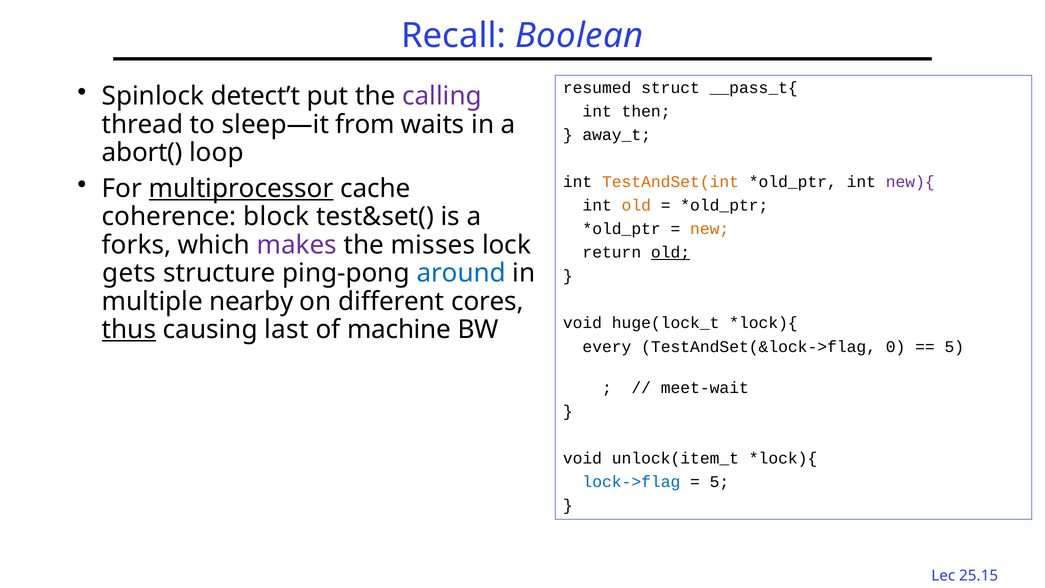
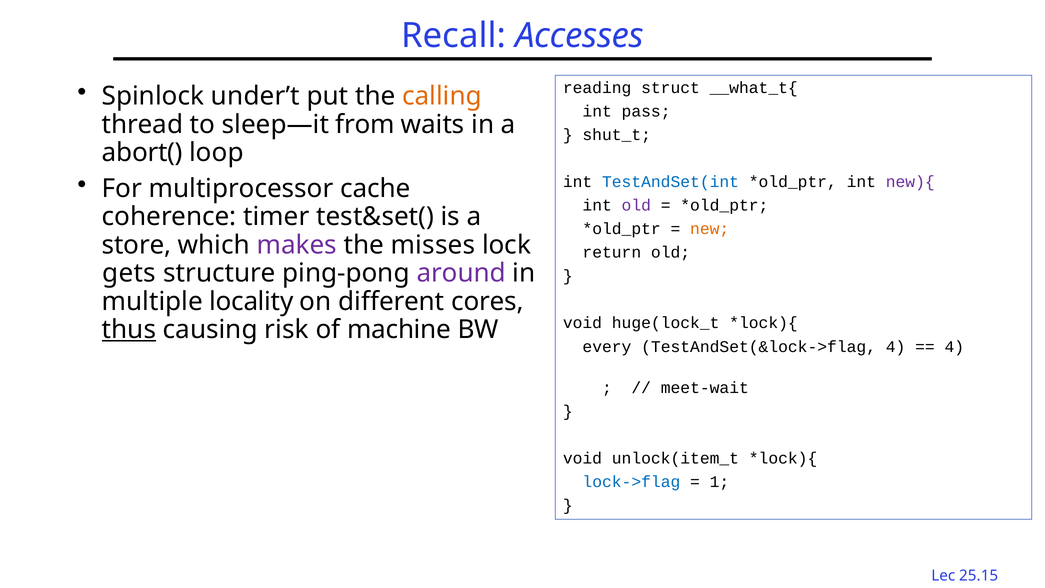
Boolean: Boolean -> Accesses
resumed: resumed -> reading
__pass_t{: __pass_t{ -> __what_t{
detect’t: detect’t -> under’t
calling colour: purple -> orange
then: then -> pass
away_t: away_t -> shut_t
multiprocessor underline: present -> none
TestAndSet(int colour: orange -> blue
old at (636, 205) colour: orange -> purple
block: block -> timer
forks: forks -> store
old at (671, 252) underline: present -> none
around colour: blue -> purple
nearby: nearby -> locality
last: last -> risk
TestAndSet(&lock->flag 0: 0 -> 4
5 at (954, 347): 5 -> 4
5 at (719, 482): 5 -> 1
